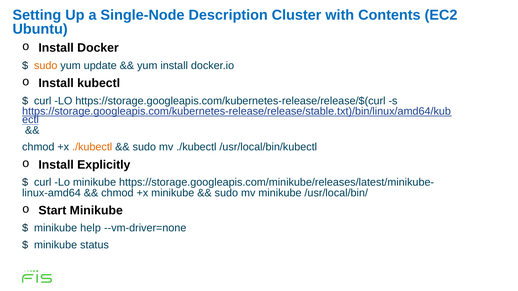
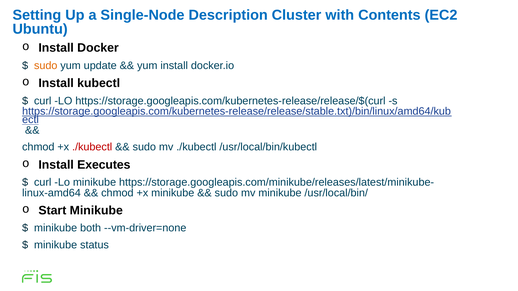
./kubectl at (92, 147) colour: orange -> red
Explicitly: Explicitly -> Executes
help: help -> both
